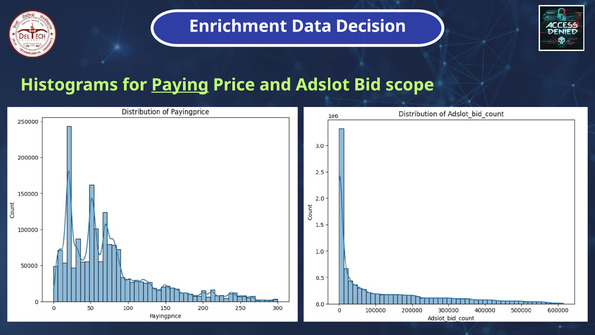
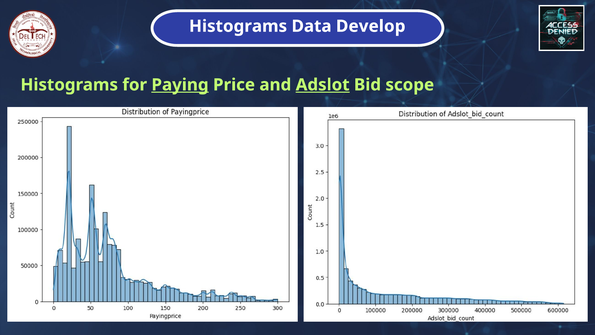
Enrichment at (238, 26): Enrichment -> Histograms
Decision: Decision -> Develop
Adslot underline: none -> present
